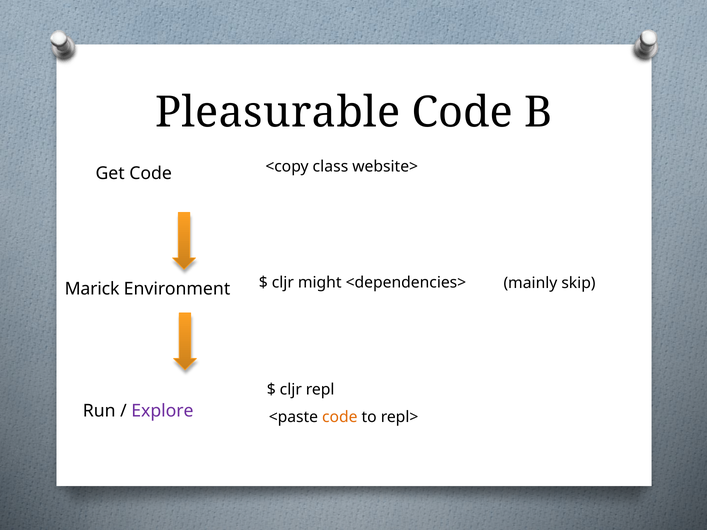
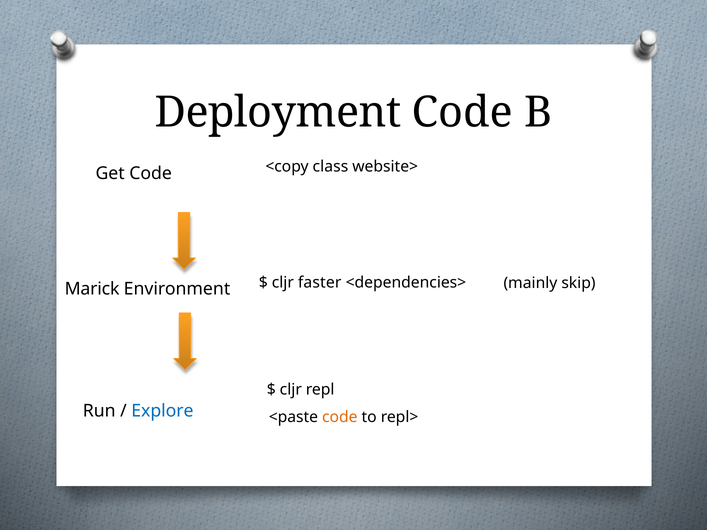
Pleasurable: Pleasurable -> Deployment
might: might -> faster
Explore colour: purple -> blue
